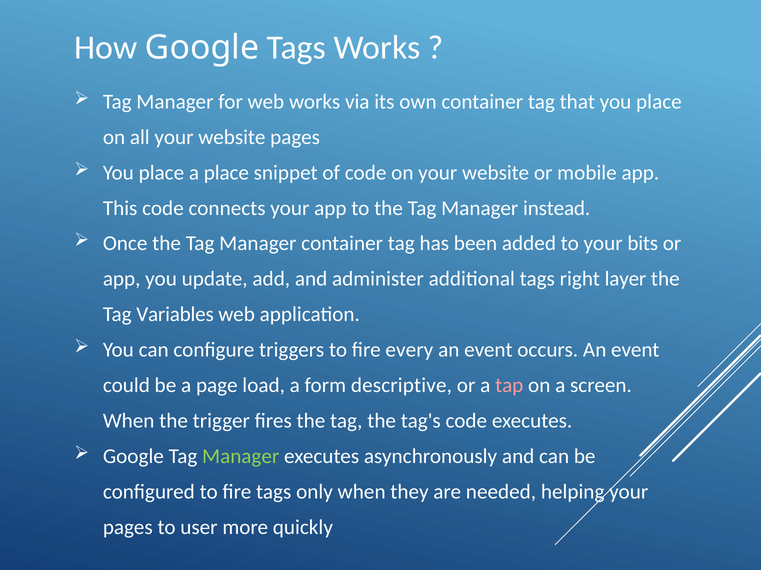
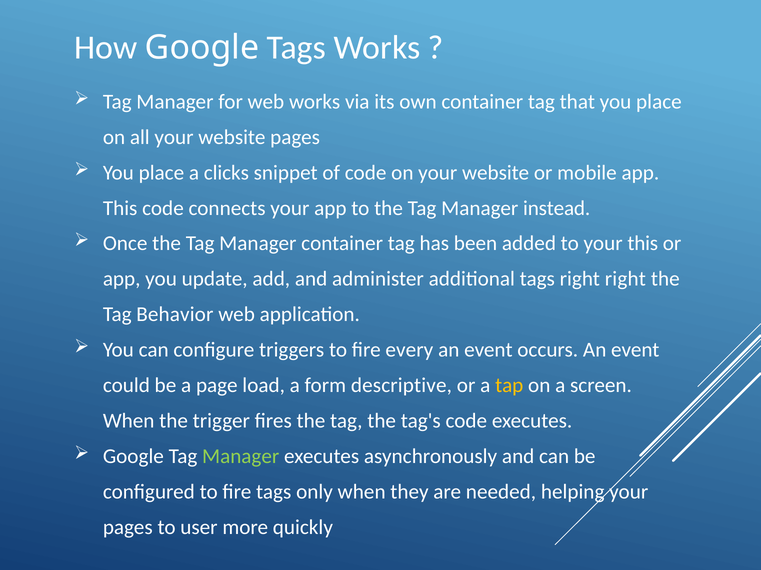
a place: place -> clicks
your bits: bits -> this
right layer: layer -> right
Variables: Variables -> Behavior
tap colour: pink -> yellow
